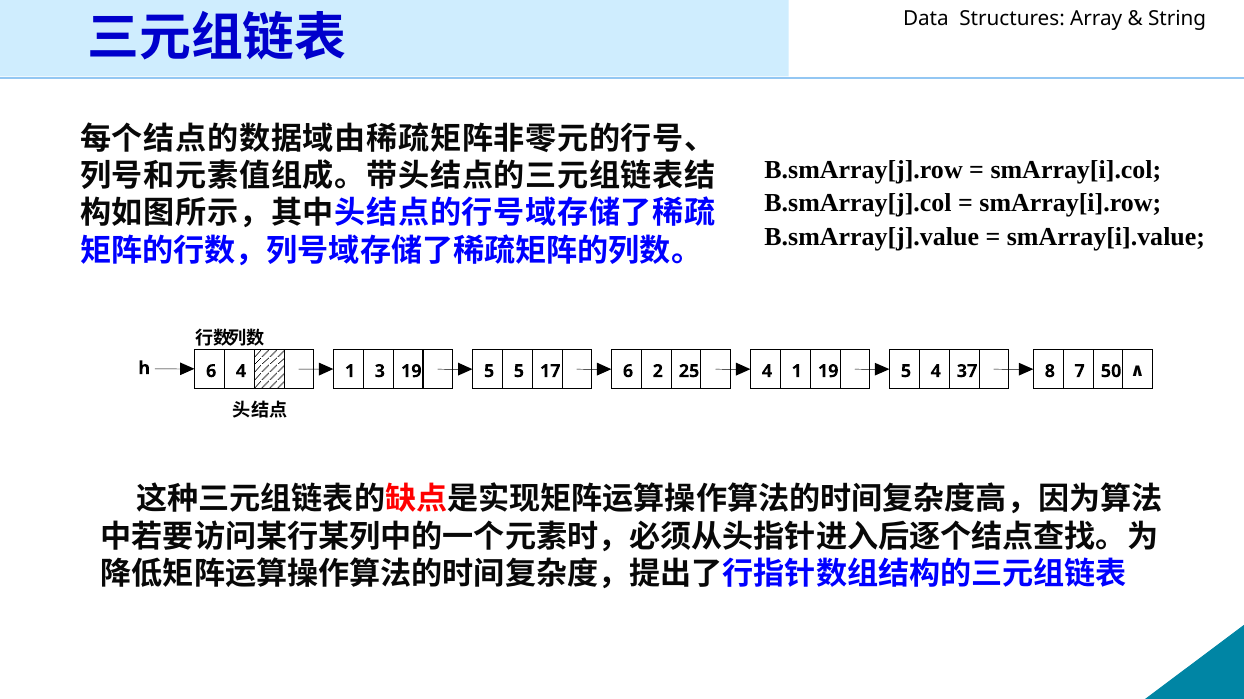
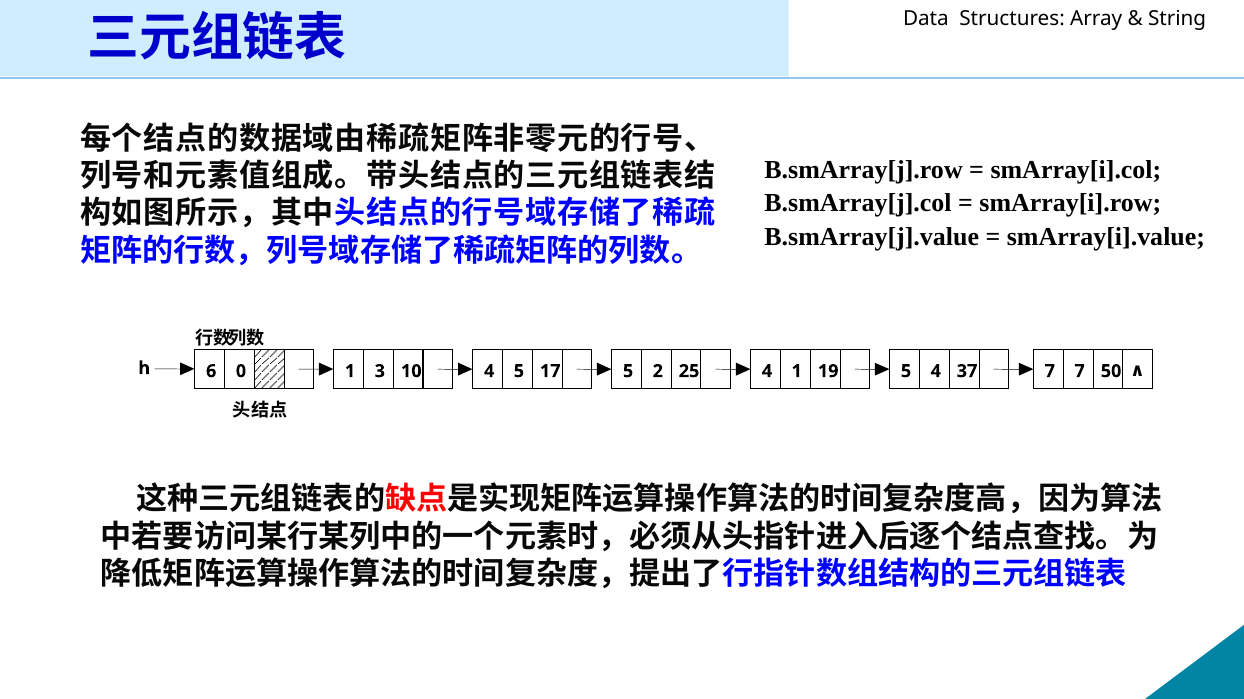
6 4: 4 -> 0
1 19: 19 -> 10
3 5: 5 -> 4
5 6: 6 -> 5
4 8: 8 -> 7
